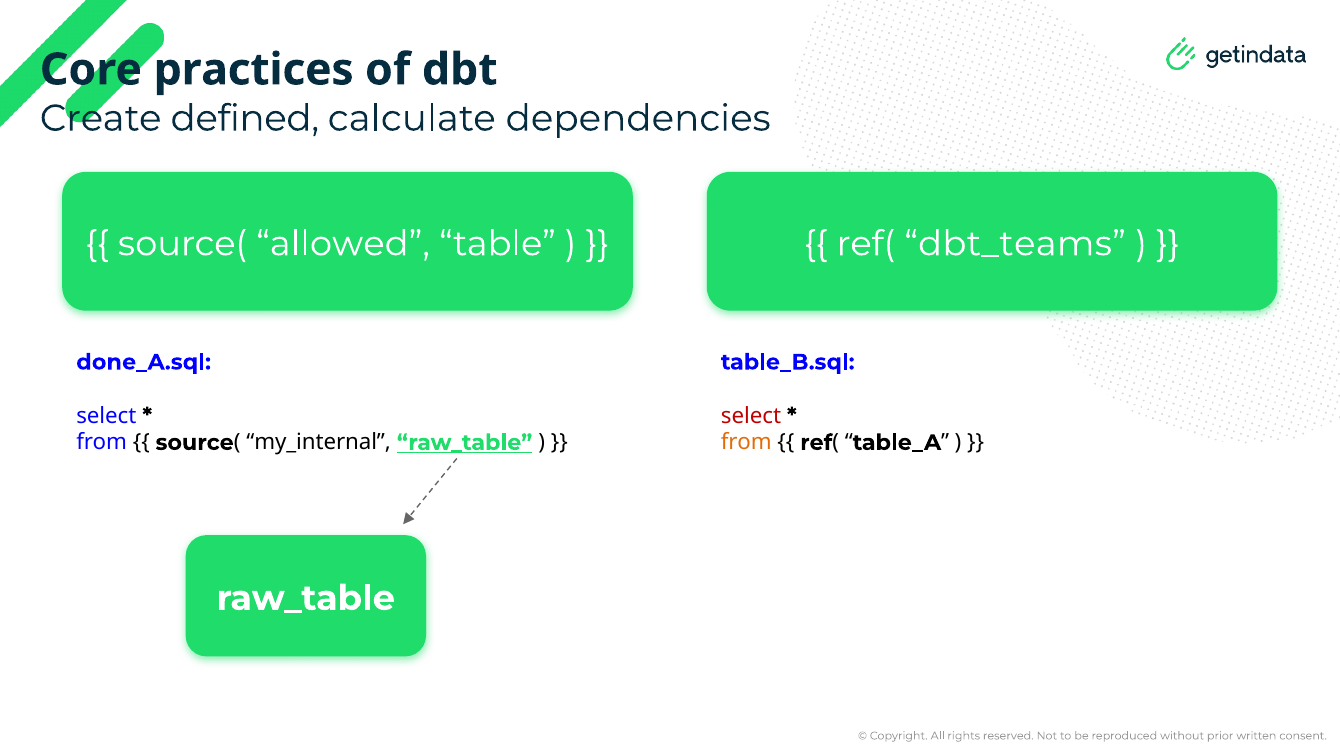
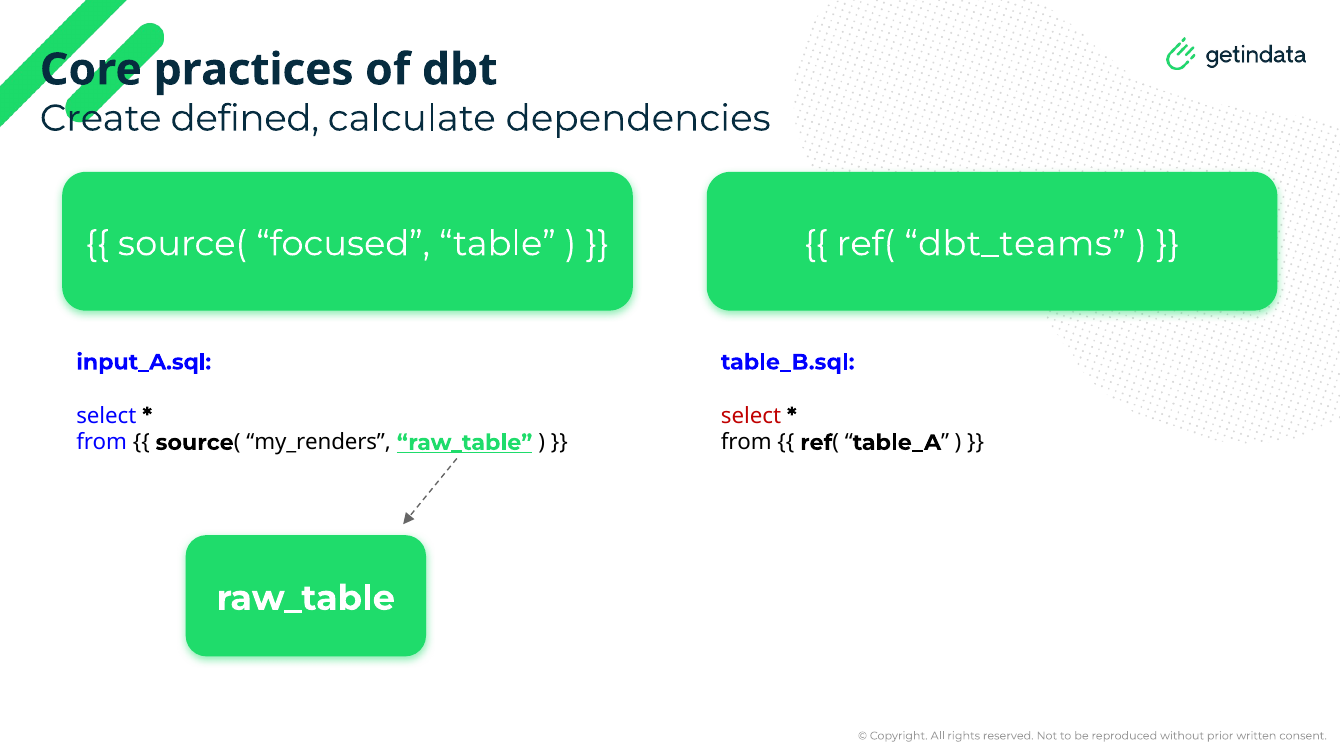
allowed: allowed -> focused
done_A.sql: done_A.sql -> input_A.sql
my_internal: my_internal -> my_renders
from at (746, 442) colour: orange -> black
